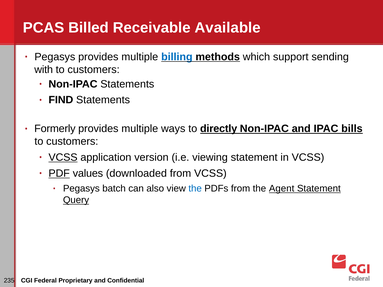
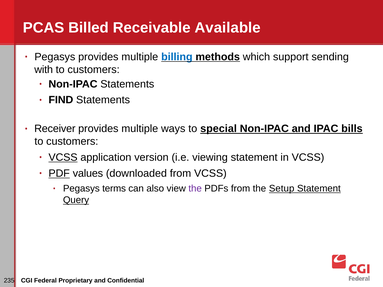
Formerly: Formerly -> Receiver
directly: directly -> special
batch: batch -> terms
the at (195, 189) colour: blue -> purple
Agent: Agent -> Setup
